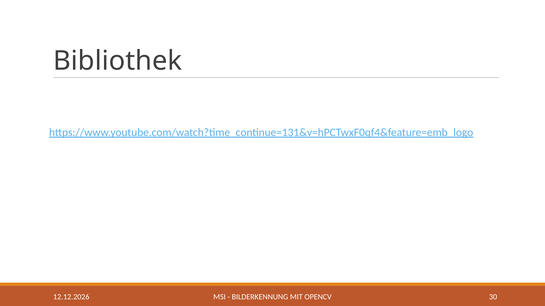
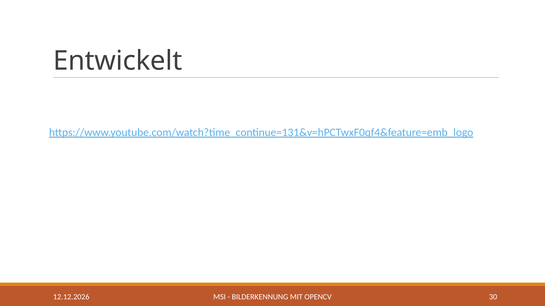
Bibliothek: Bibliothek -> Entwickelt
